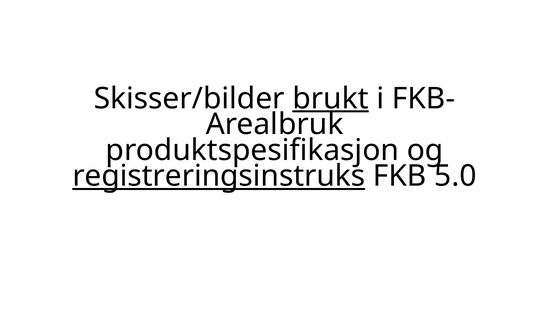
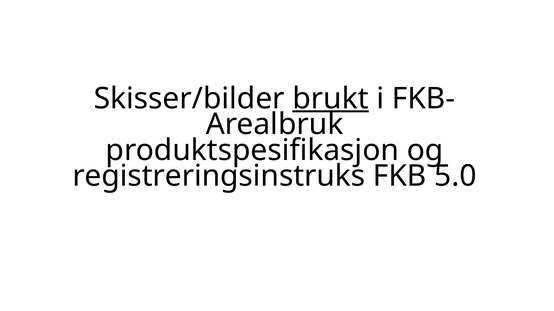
registreringsinstruks underline: present -> none
